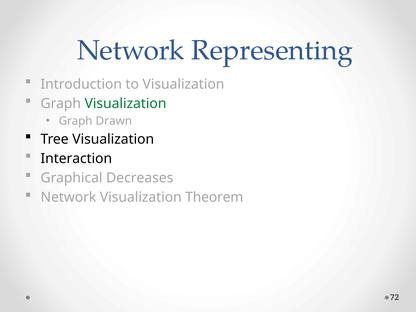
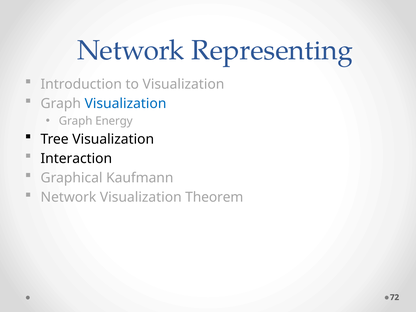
Visualization at (126, 104) colour: green -> blue
Drawn: Drawn -> Energy
Decreases: Decreases -> Kaufmann
